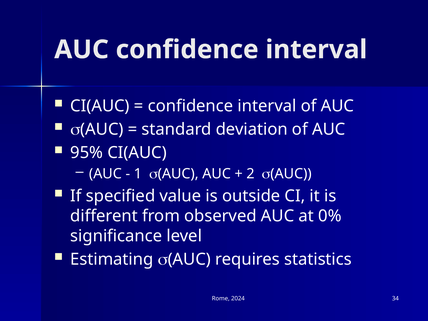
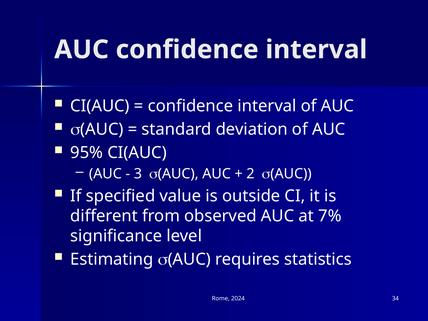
1: 1 -> 3
0%: 0% -> 7%
